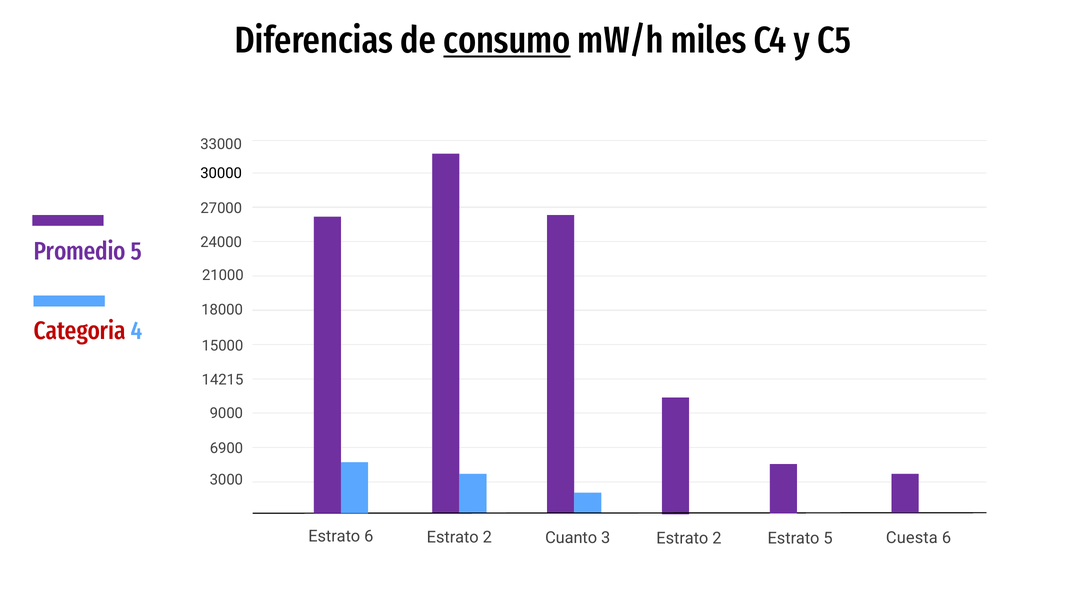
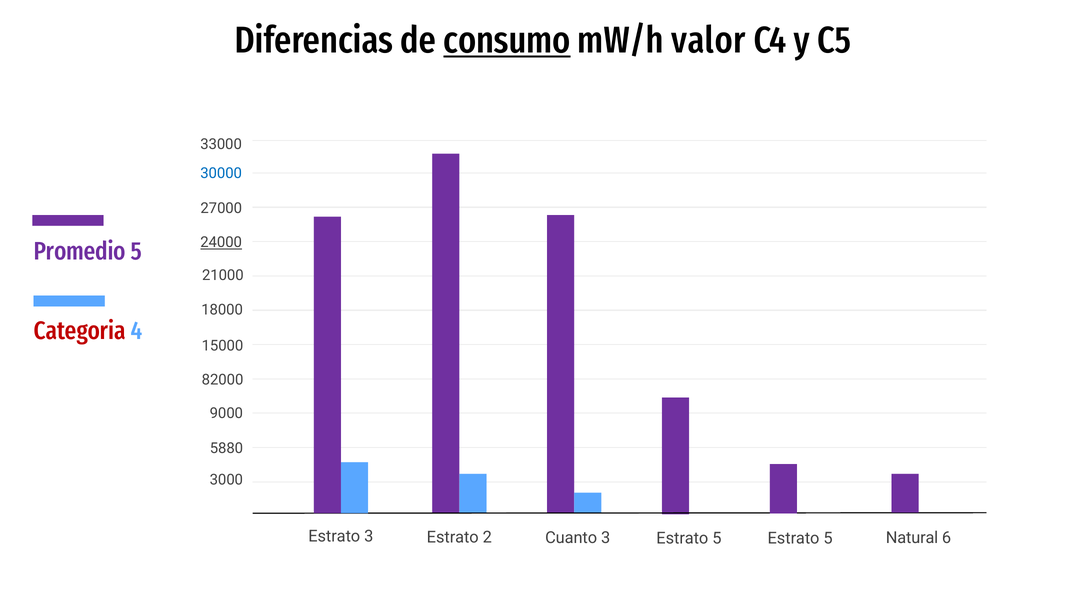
miles: miles -> valor
30000 colour: black -> blue
24000 underline: none -> present
14215: 14215 -> 82000
6900: 6900 -> 5880
Estrato 6: 6 -> 3
3 Estrato 2: 2 -> 5
Cuesta: Cuesta -> Natural
